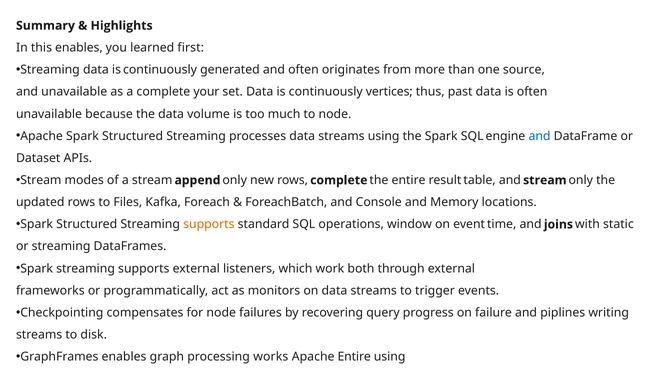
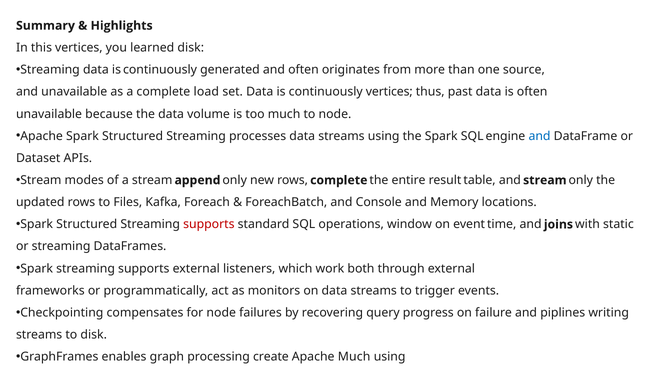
this enables: enables -> vertices
learned first: first -> disk
complete your: your -> load
supports at (209, 225) colour: orange -> red
works: works -> create
Apache Entire: Entire -> Much
